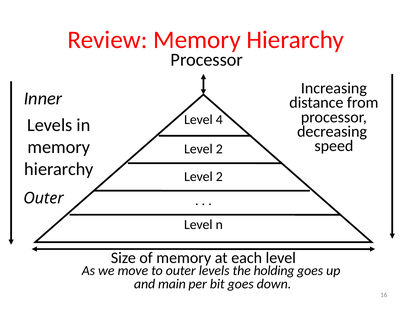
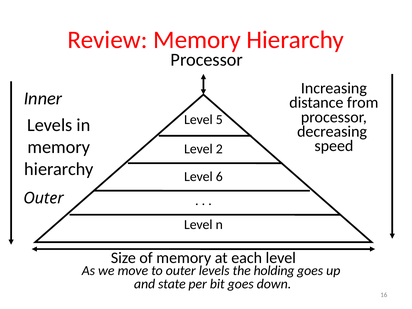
4: 4 -> 5
2 at (219, 177): 2 -> 6
main: main -> state
